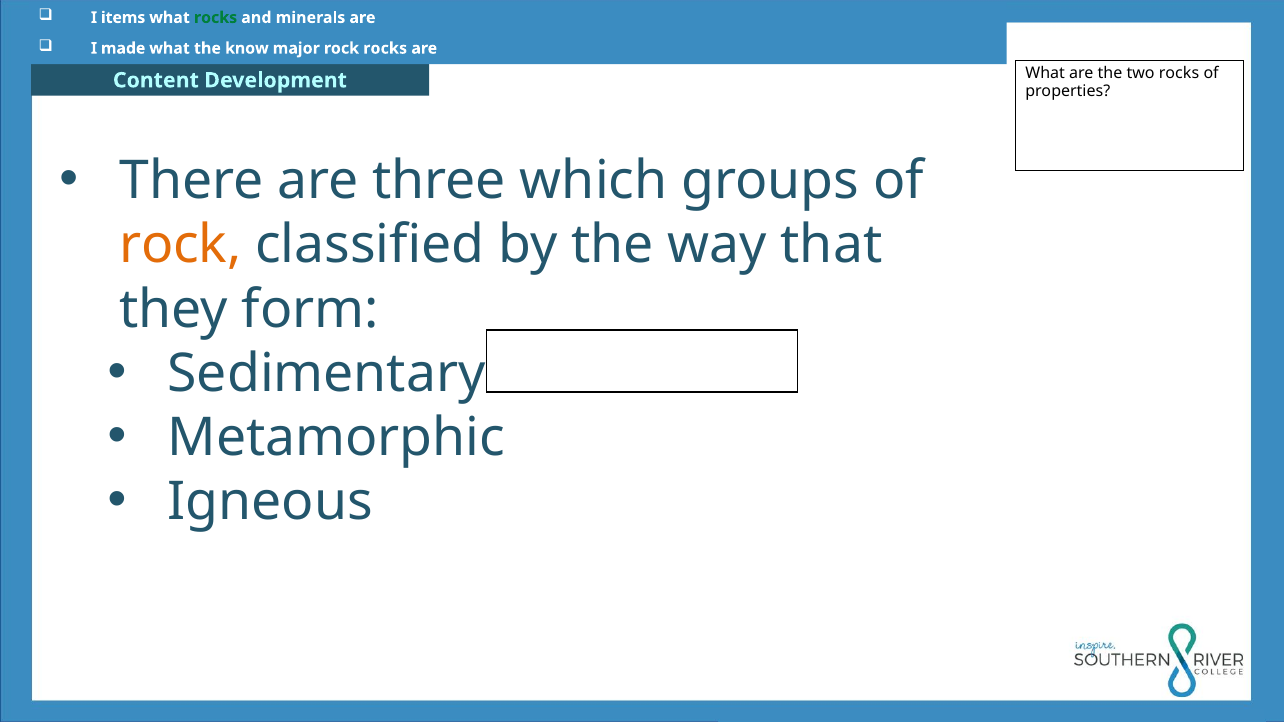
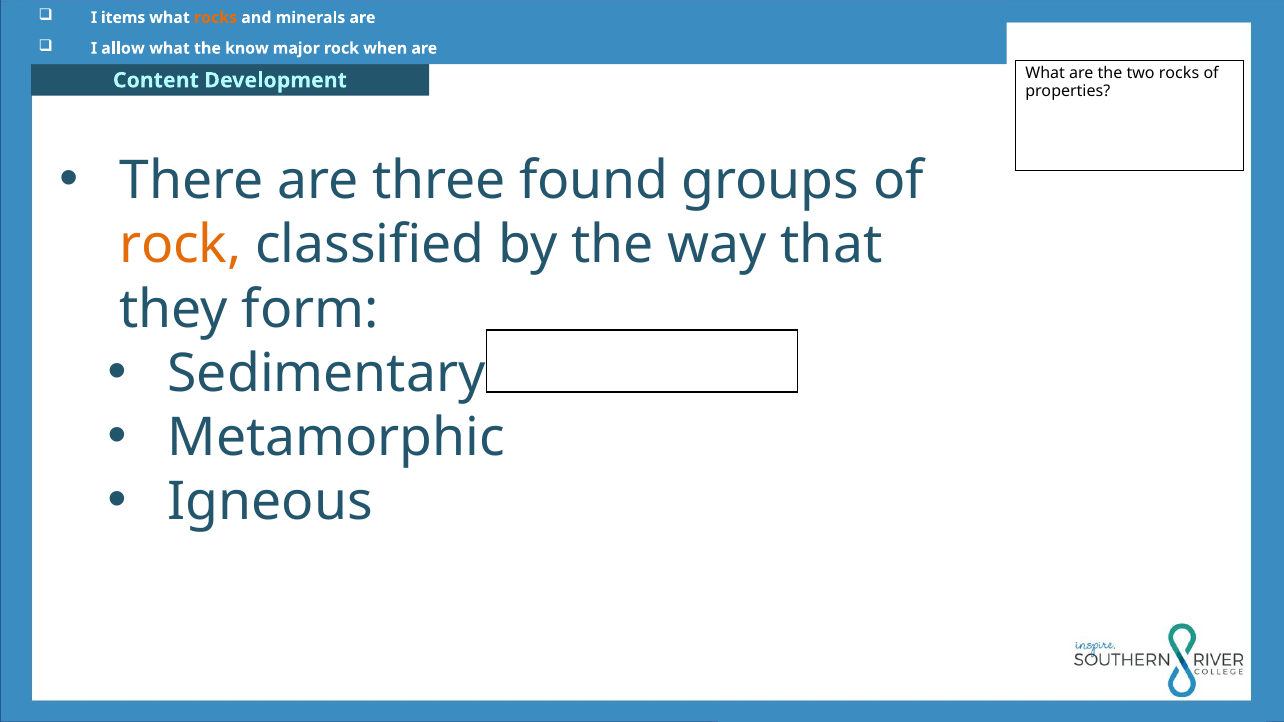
rocks at (216, 18) colour: green -> orange
made: made -> allow
rock rocks: rocks -> when
which: which -> found
